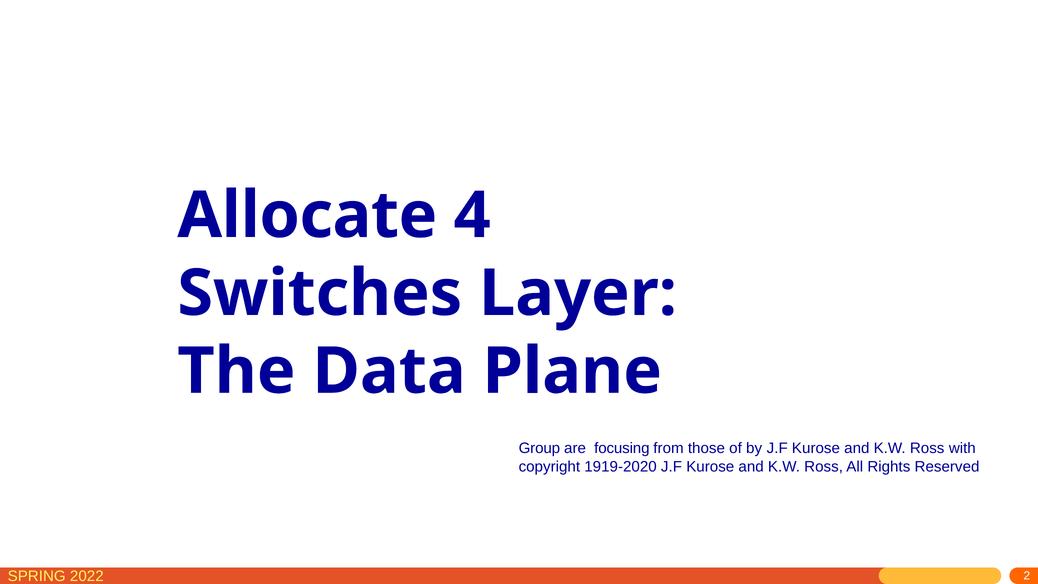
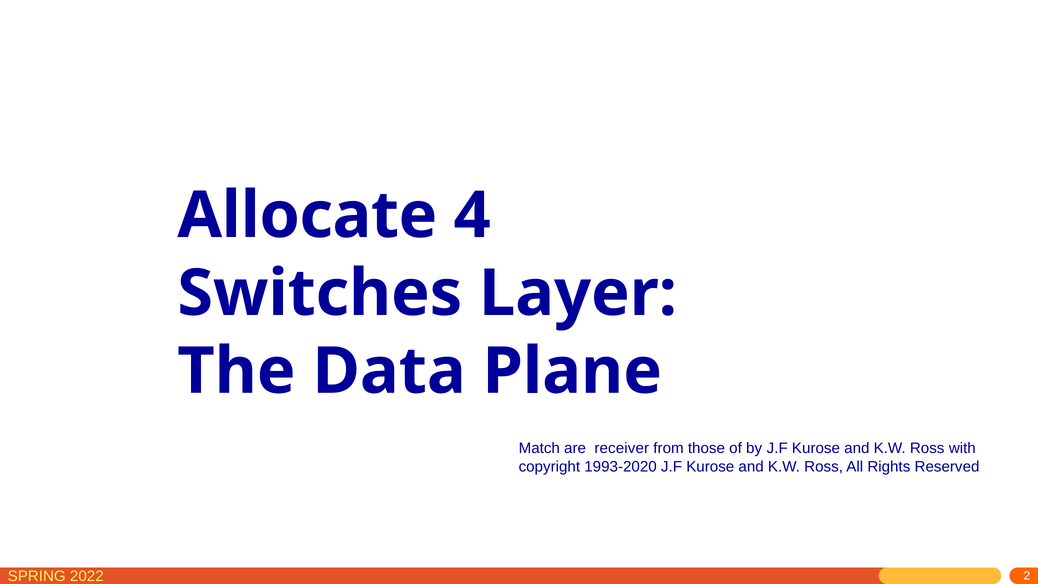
Group: Group -> Match
focusing: focusing -> receiver
1919-2020: 1919-2020 -> 1993-2020
